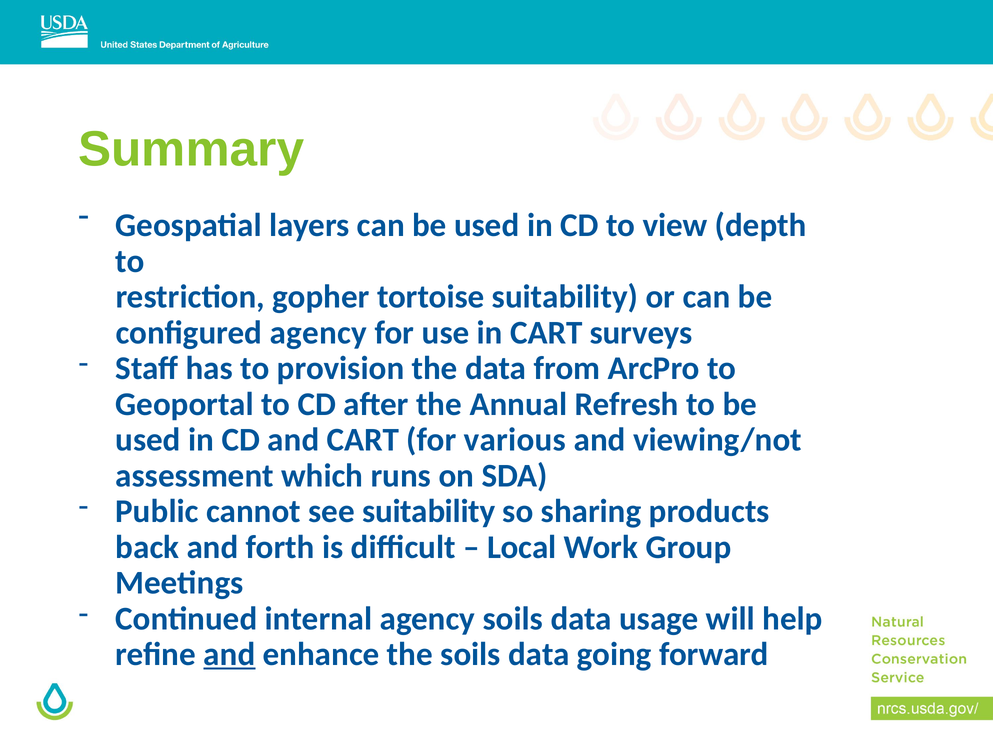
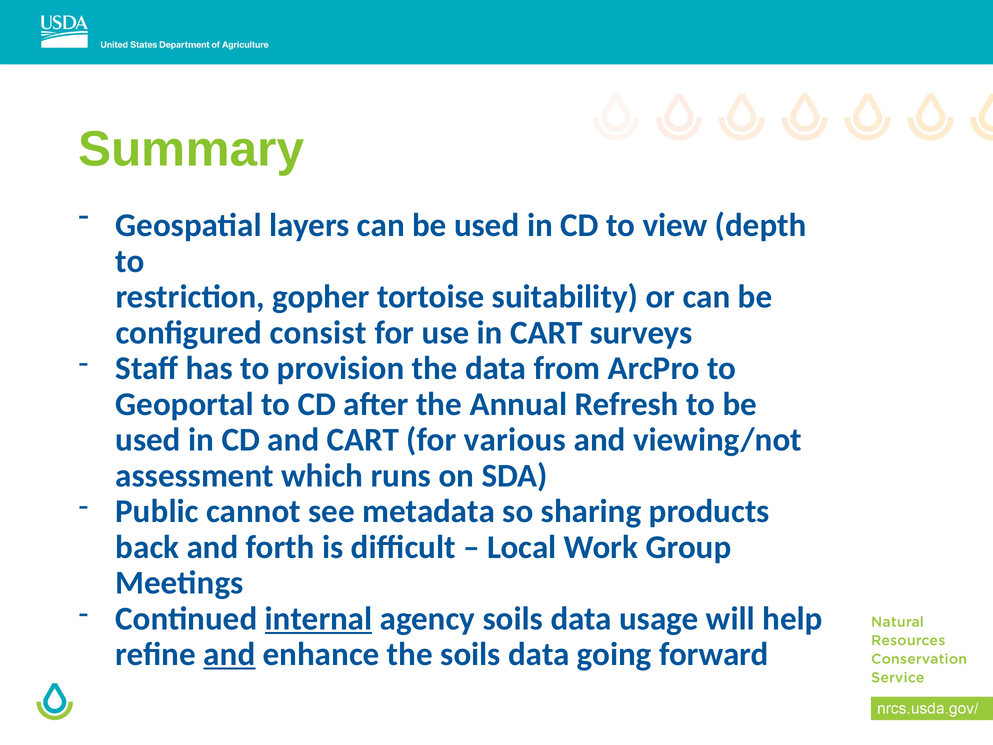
configured agency: agency -> consist
see suitability: suitability -> metadata
internal underline: none -> present
